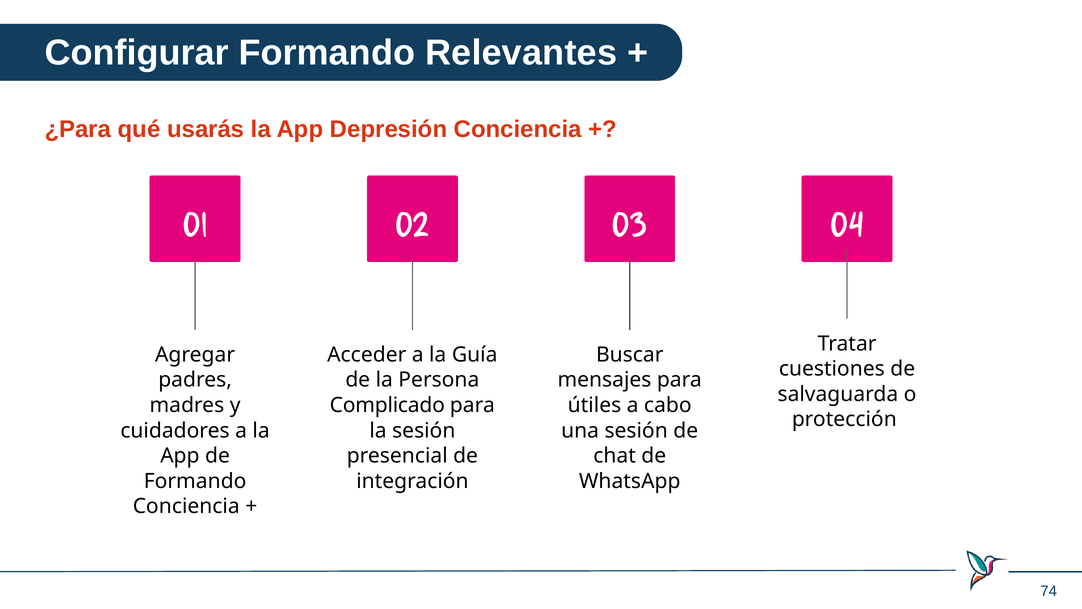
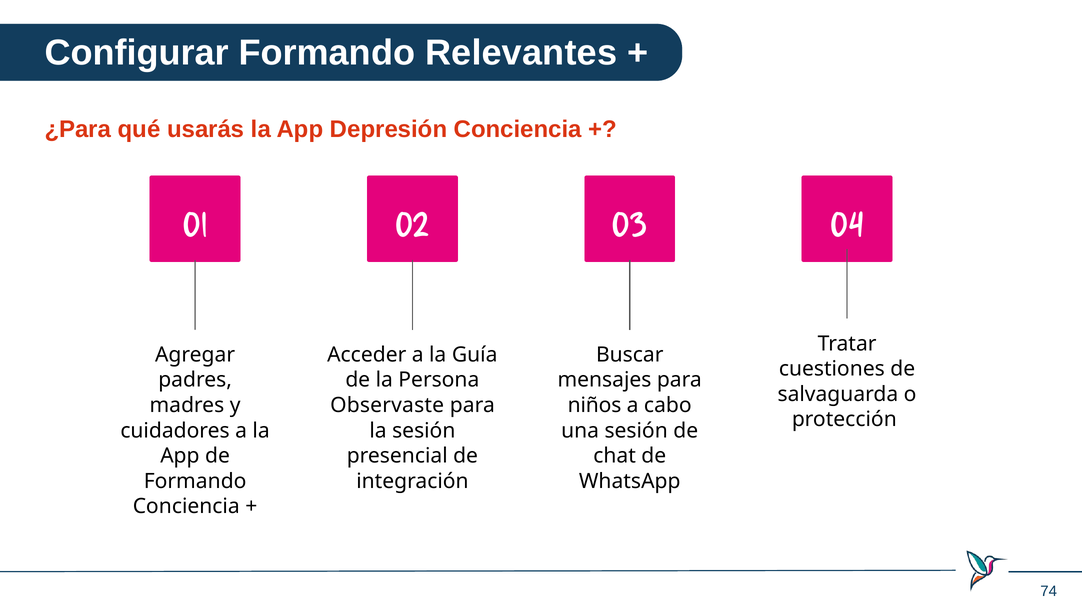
Complicado: Complicado -> Observaste
útiles: útiles -> niños
